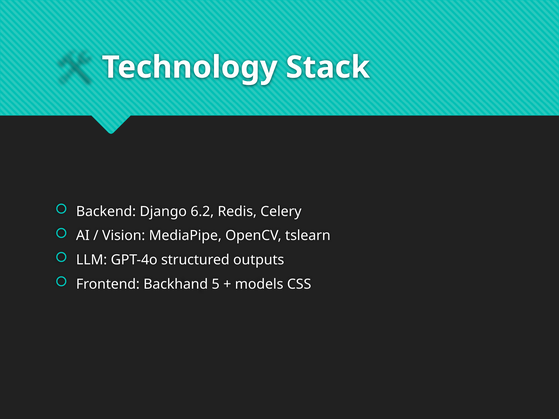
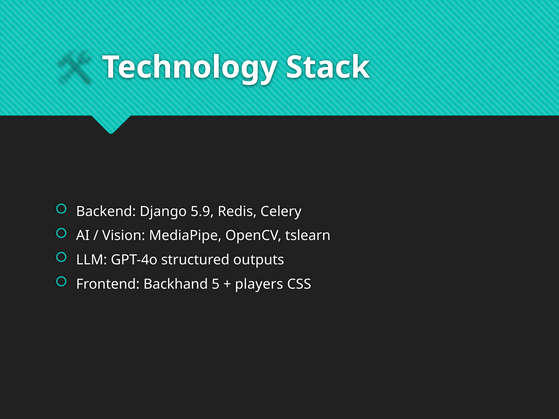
6.2: 6.2 -> 5.9
models: models -> players
